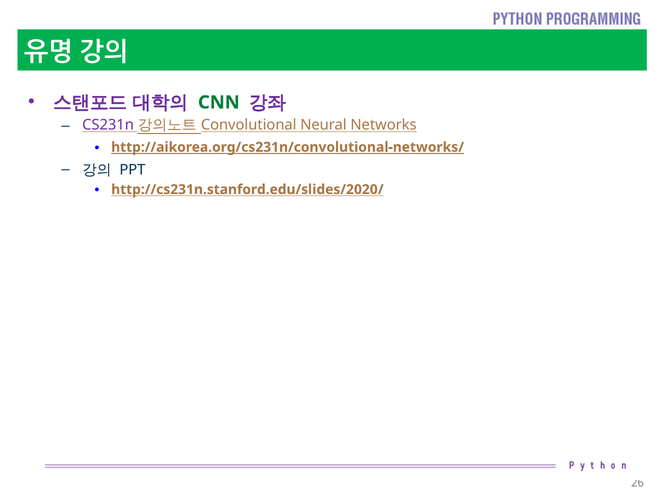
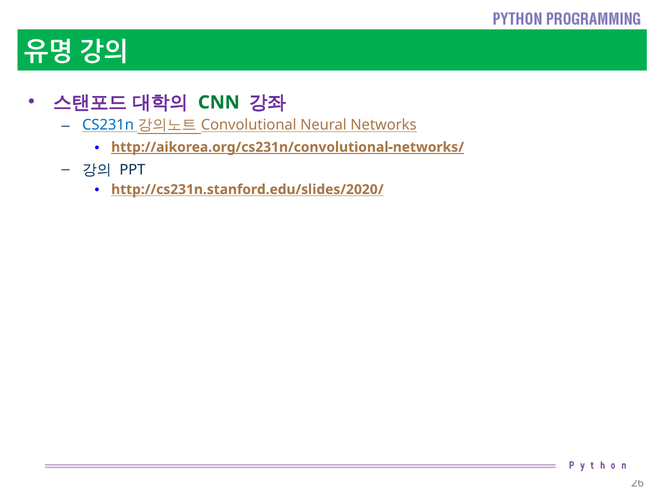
CS231n colour: purple -> blue
